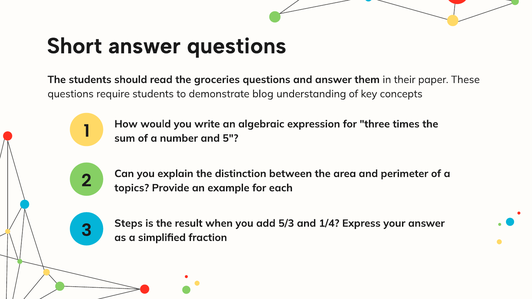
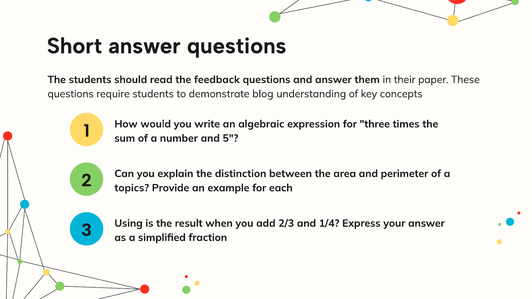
groceries: groceries -> feedback
Steps: Steps -> Using
5/3: 5/3 -> 2/3
